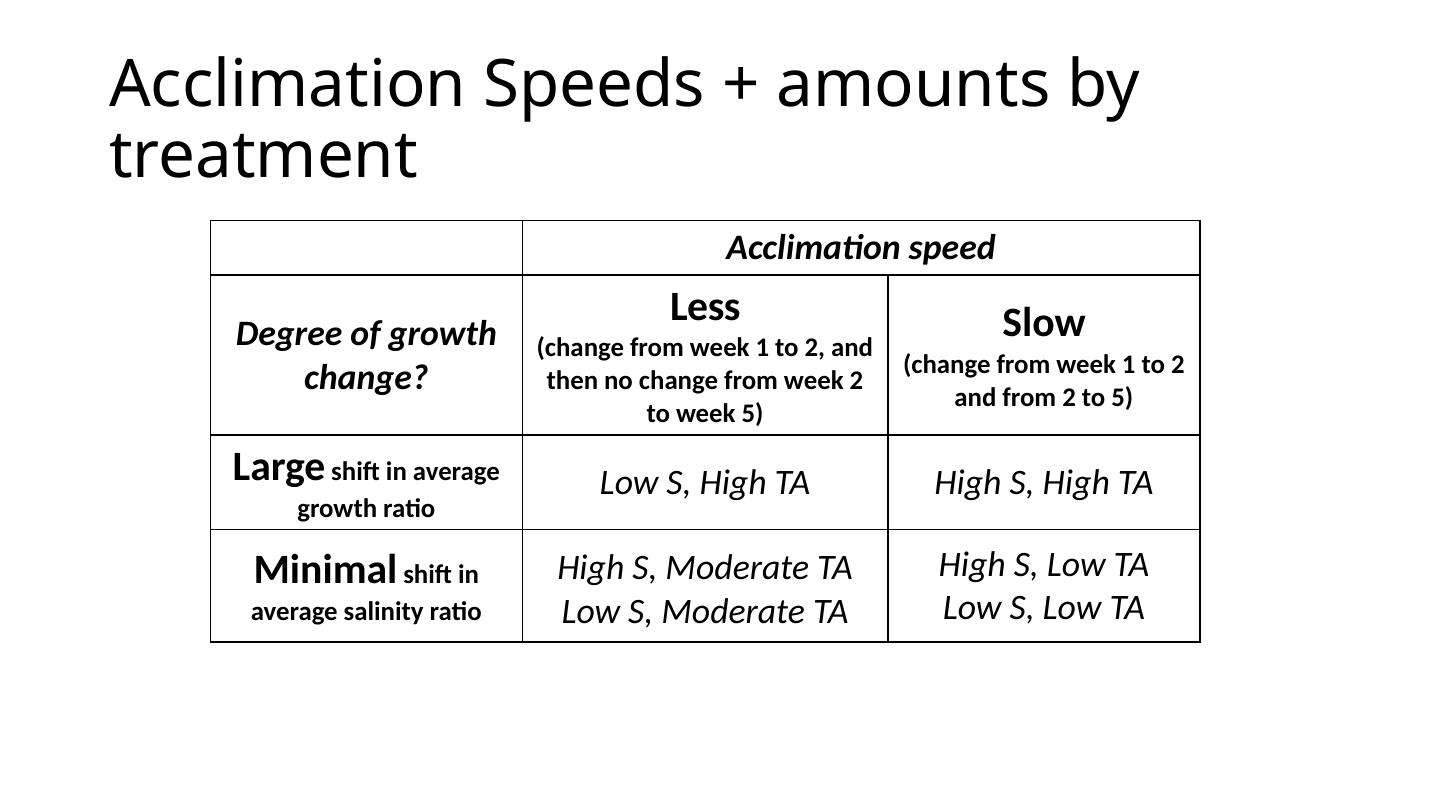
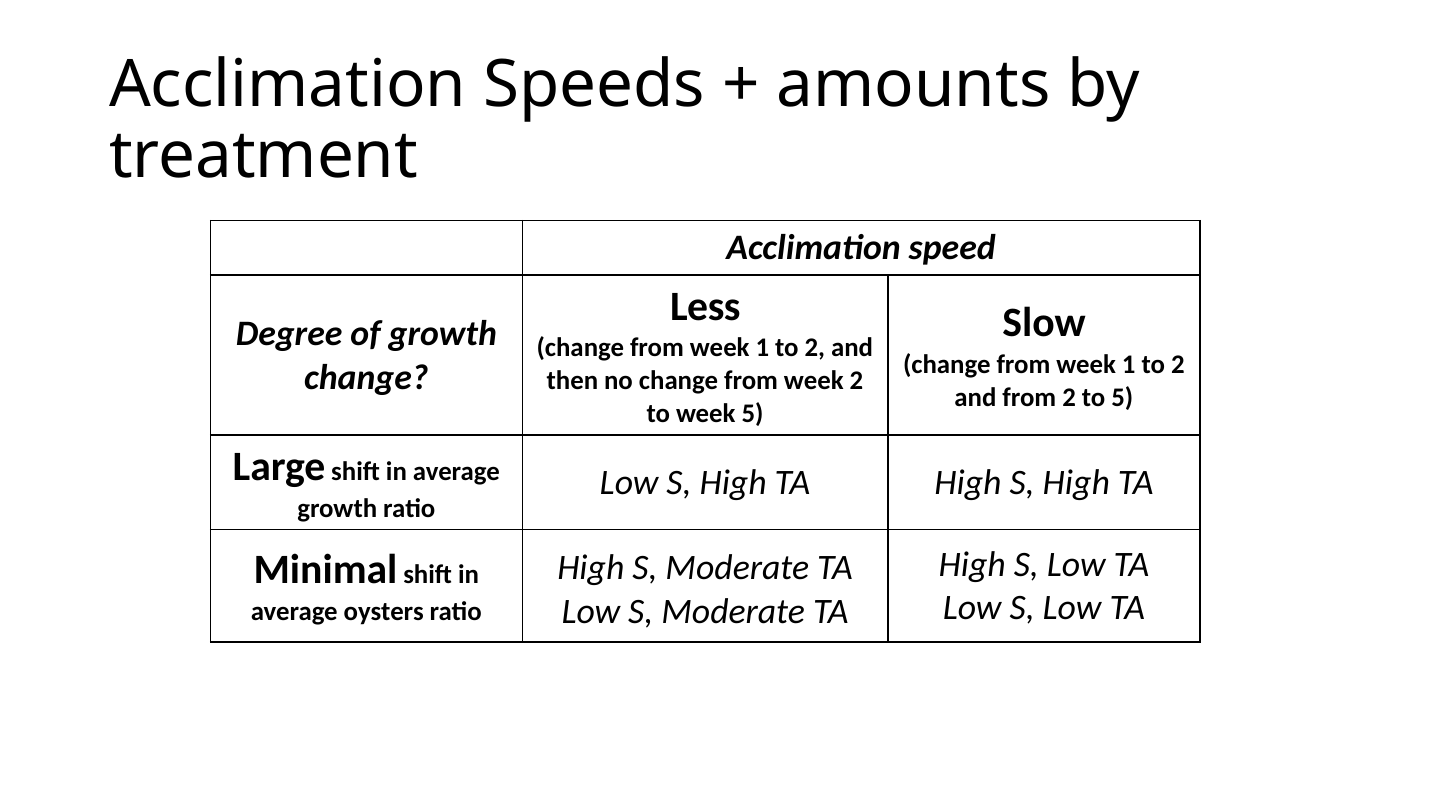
salinity: salinity -> oysters
